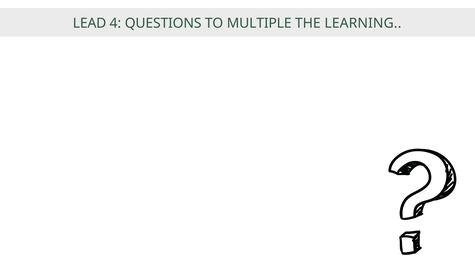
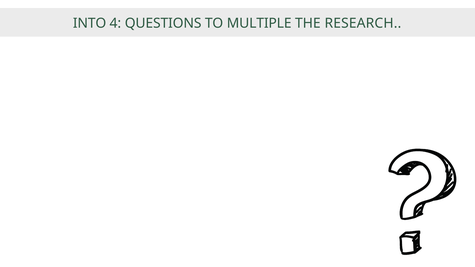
LEAD: LEAD -> INTO
LEARNING: LEARNING -> RESEARCH
